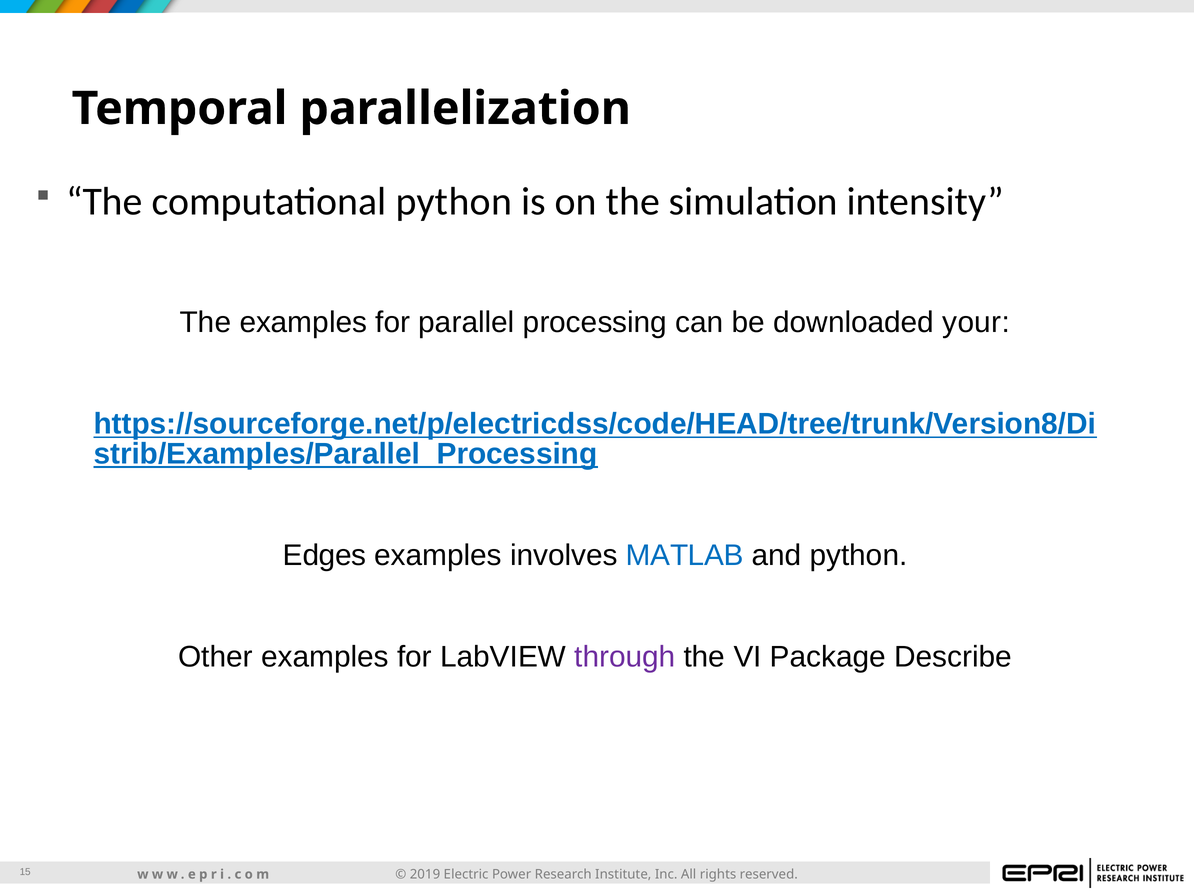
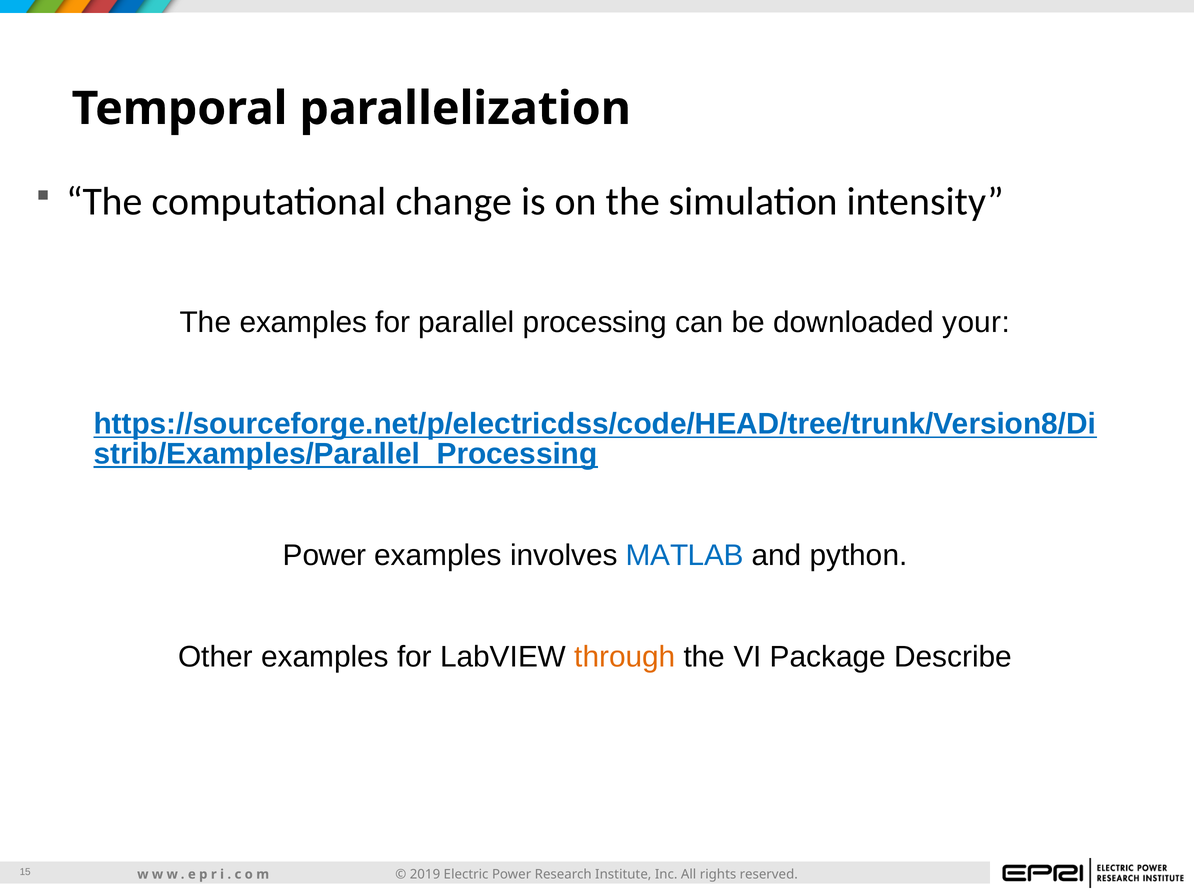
computational python: python -> change
Edges at (325, 556): Edges -> Power
through colour: purple -> orange
